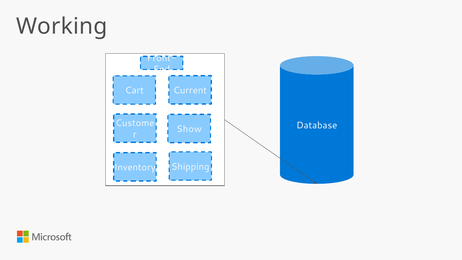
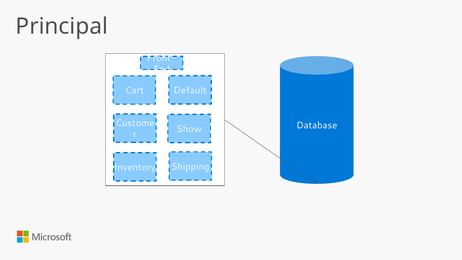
Working: Working -> Principal
Current: Current -> Default
